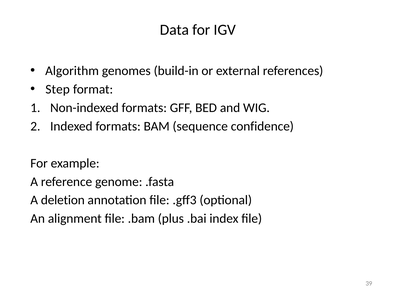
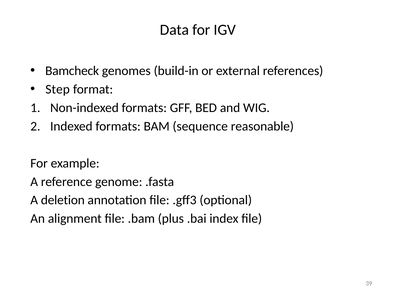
Algorithm: Algorithm -> Bamcheck
confidence: confidence -> reasonable
